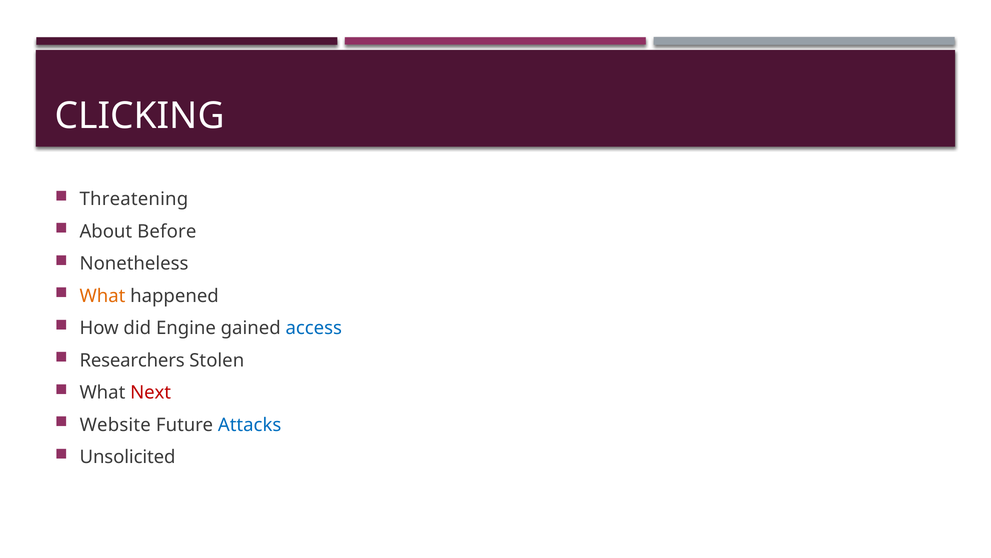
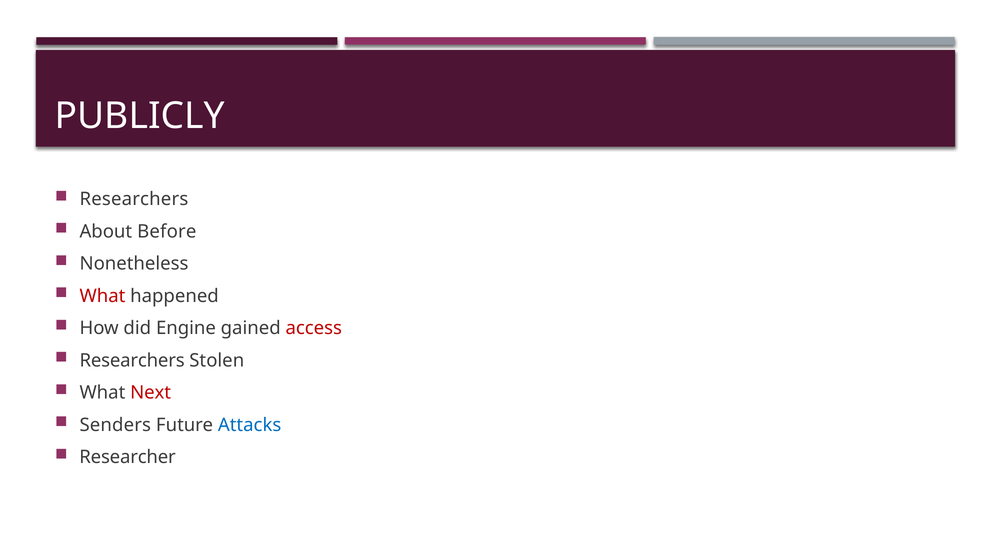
CLICKING: CLICKING -> PUBLICLY
Threatening at (134, 199): Threatening -> Researchers
What at (102, 296) colour: orange -> red
access colour: blue -> red
Website: Website -> Senders
Unsolicited: Unsolicited -> Researcher
